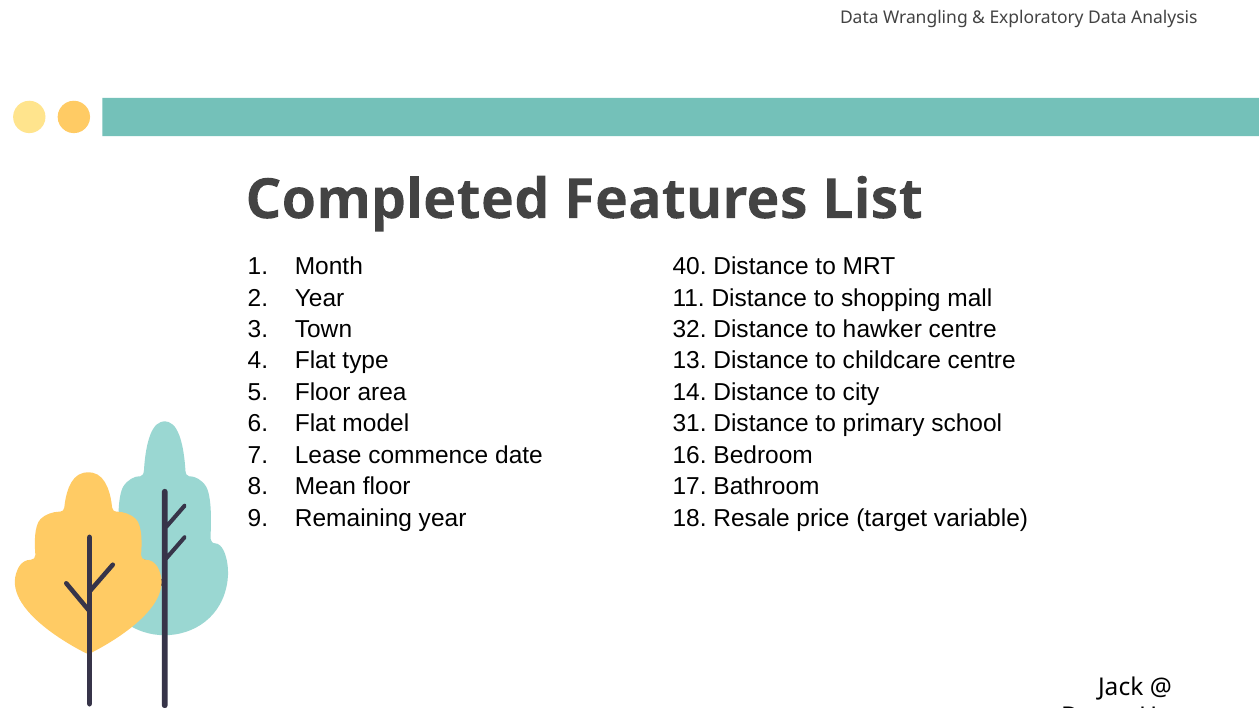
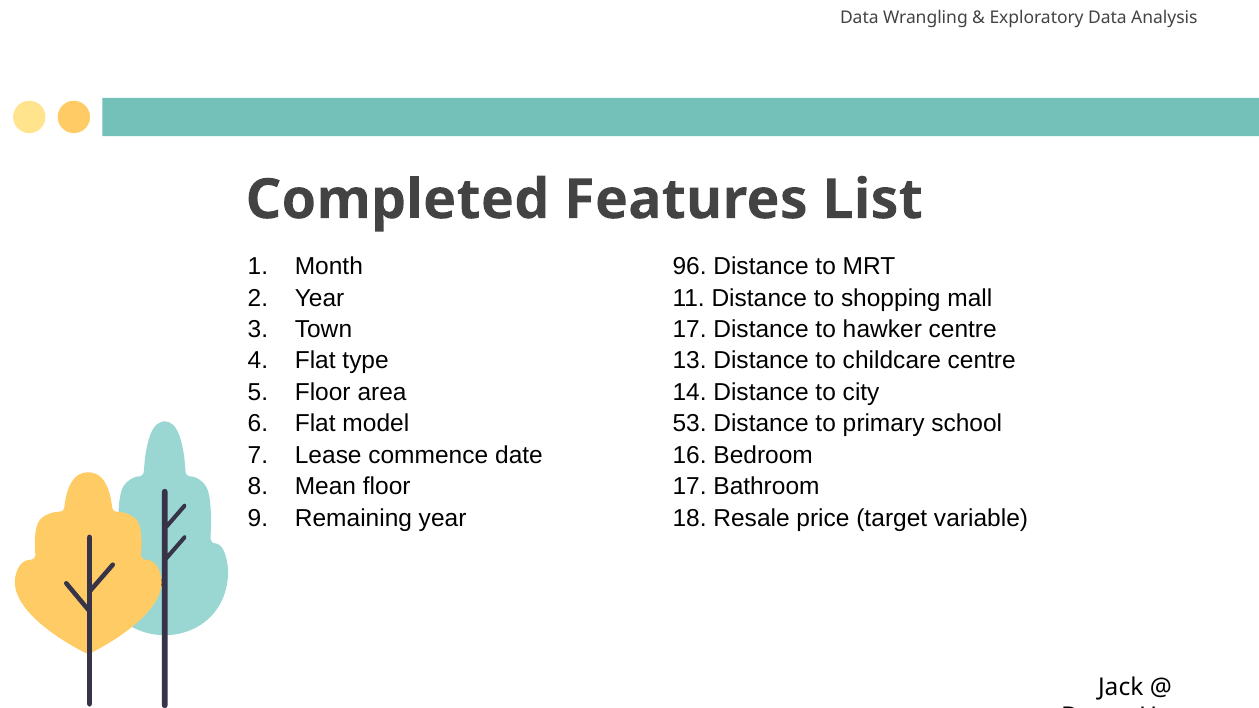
40: 40 -> 96
Town 32: 32 -> 17
31: 31 -> 53
